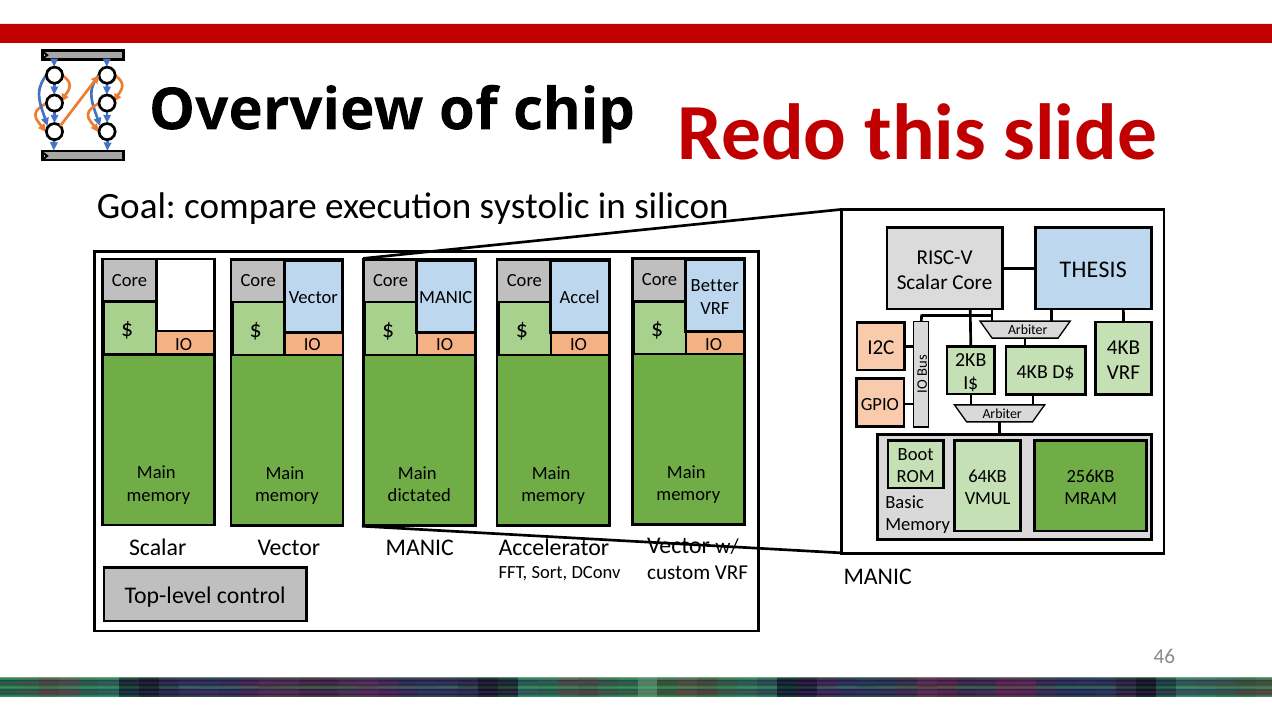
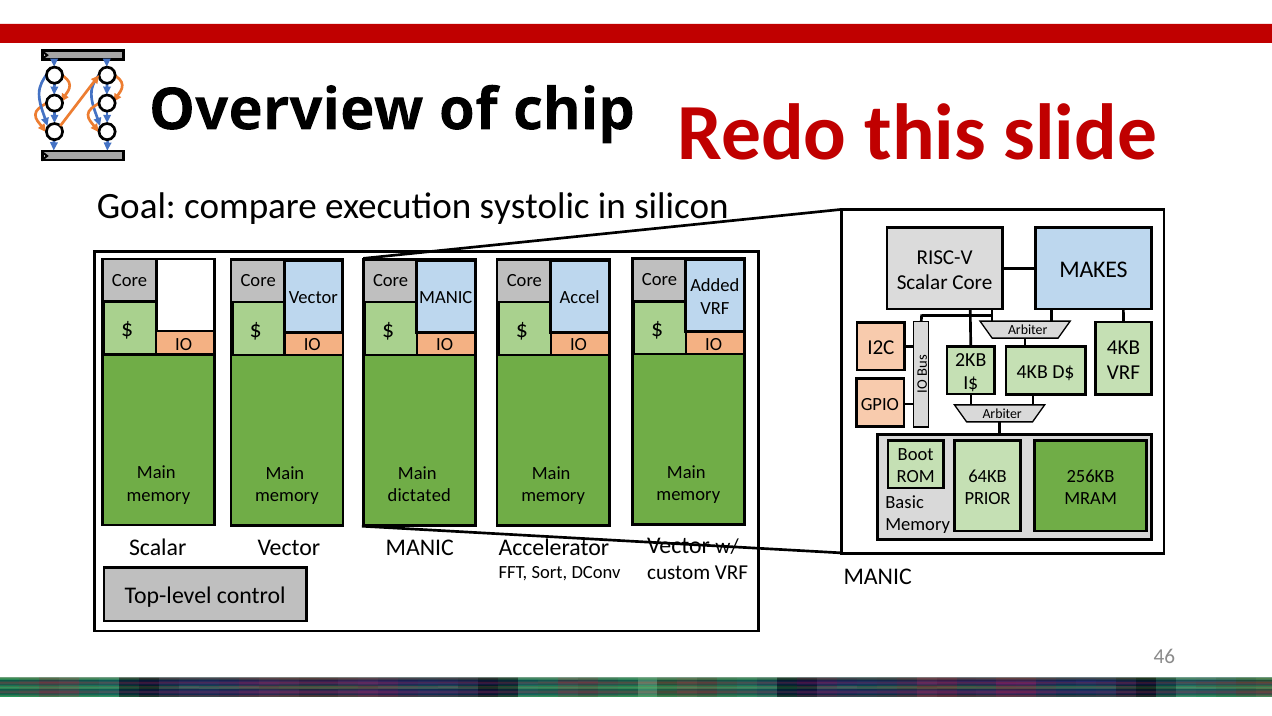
THESIS: THESIS -> MAKES
Better: Better -> Added
VMUL: VMUL -> PRIOR
